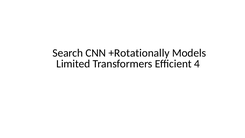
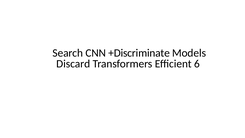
+Rotationally: +Rotationally -> +Discriminate
Limited: Limited -> Discard
4: 4 -> 6
